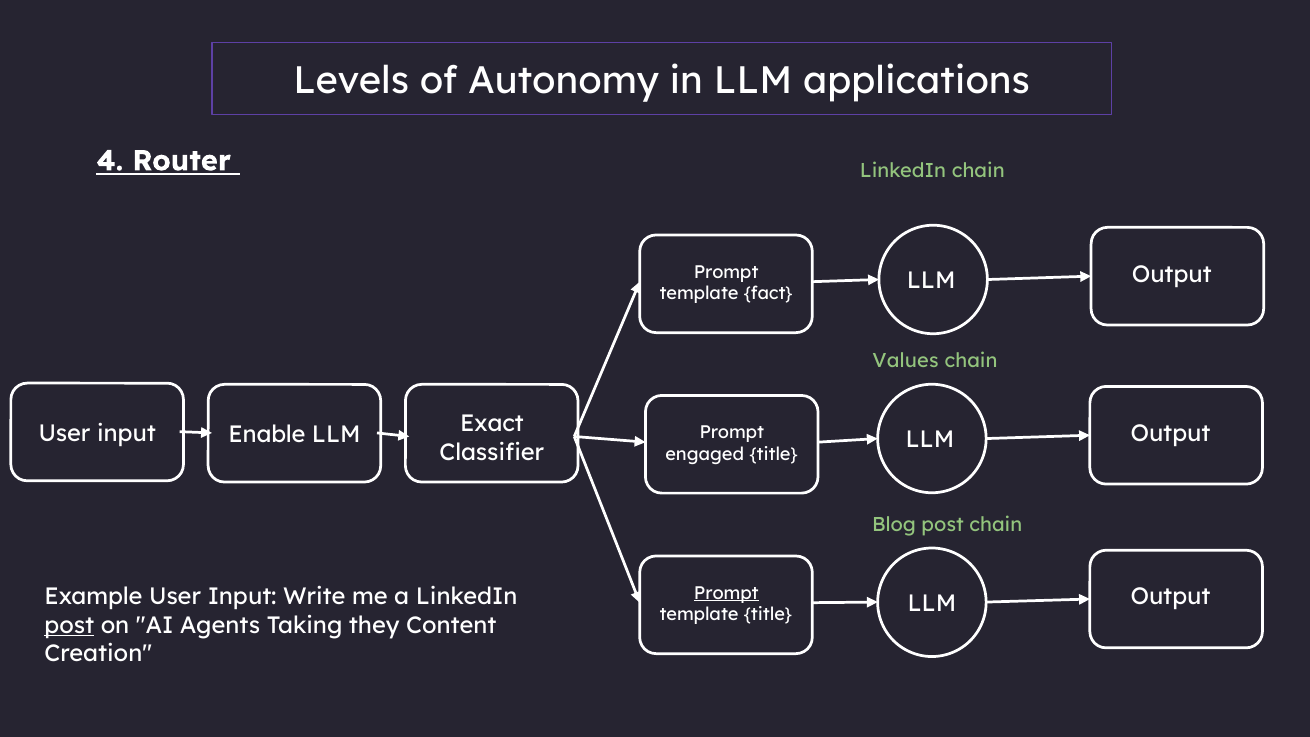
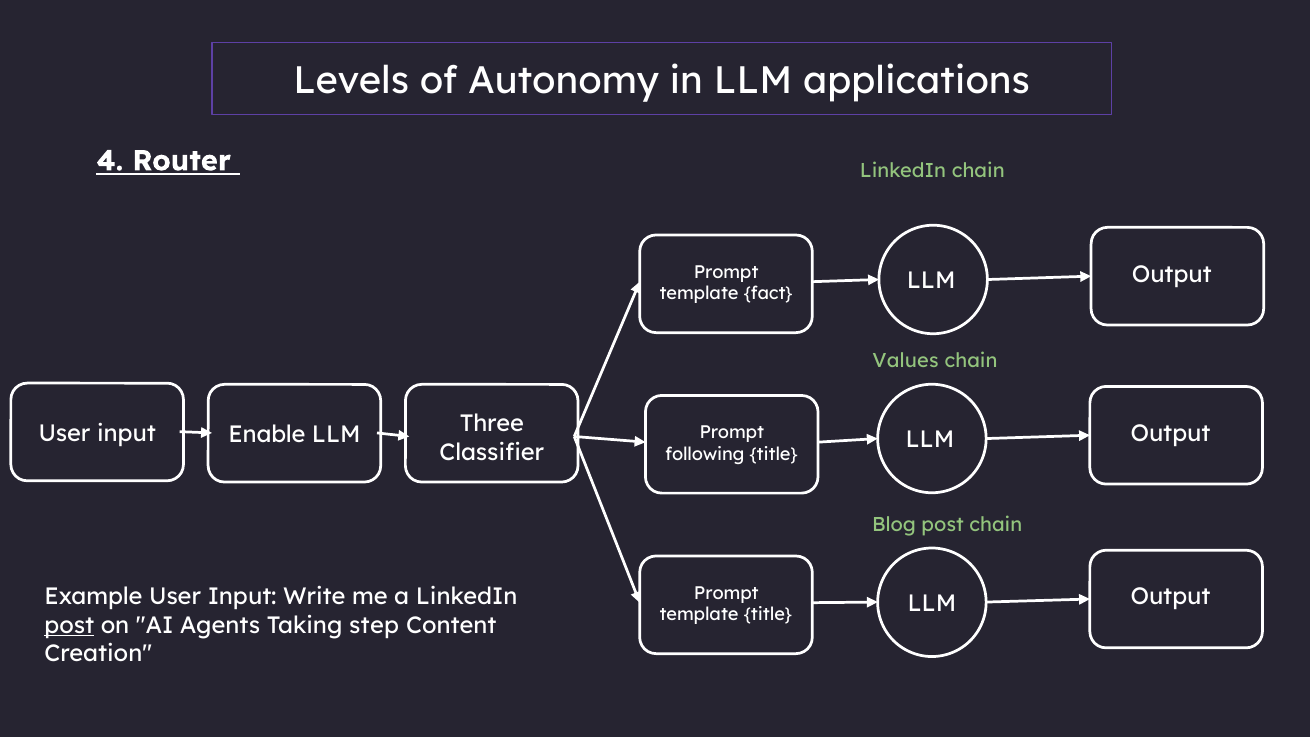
Exact: Exact -> Three
engaged: engaged -> following
Prompt at (726, 593) underline: present -> none
they: they -> step
